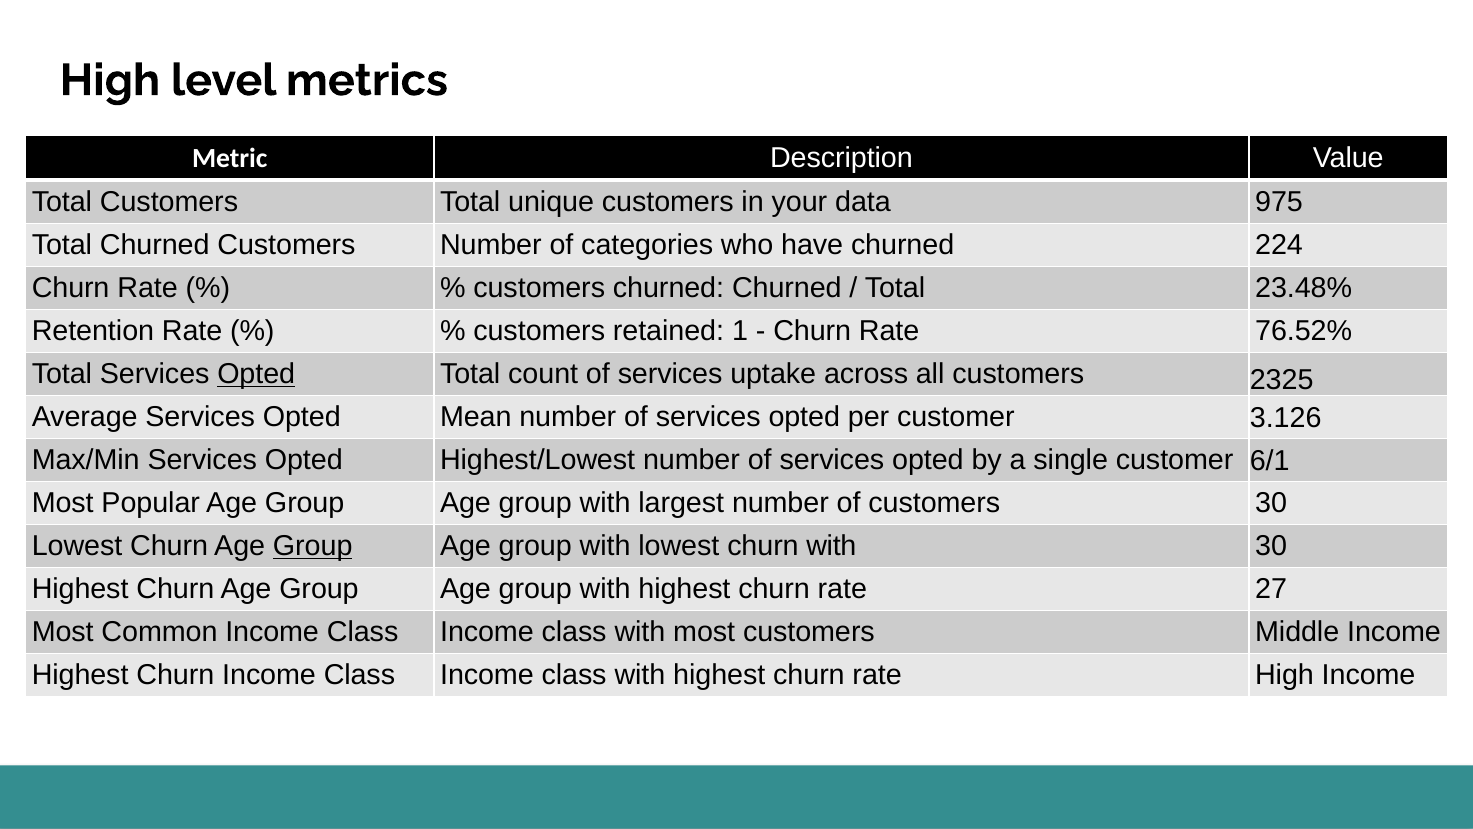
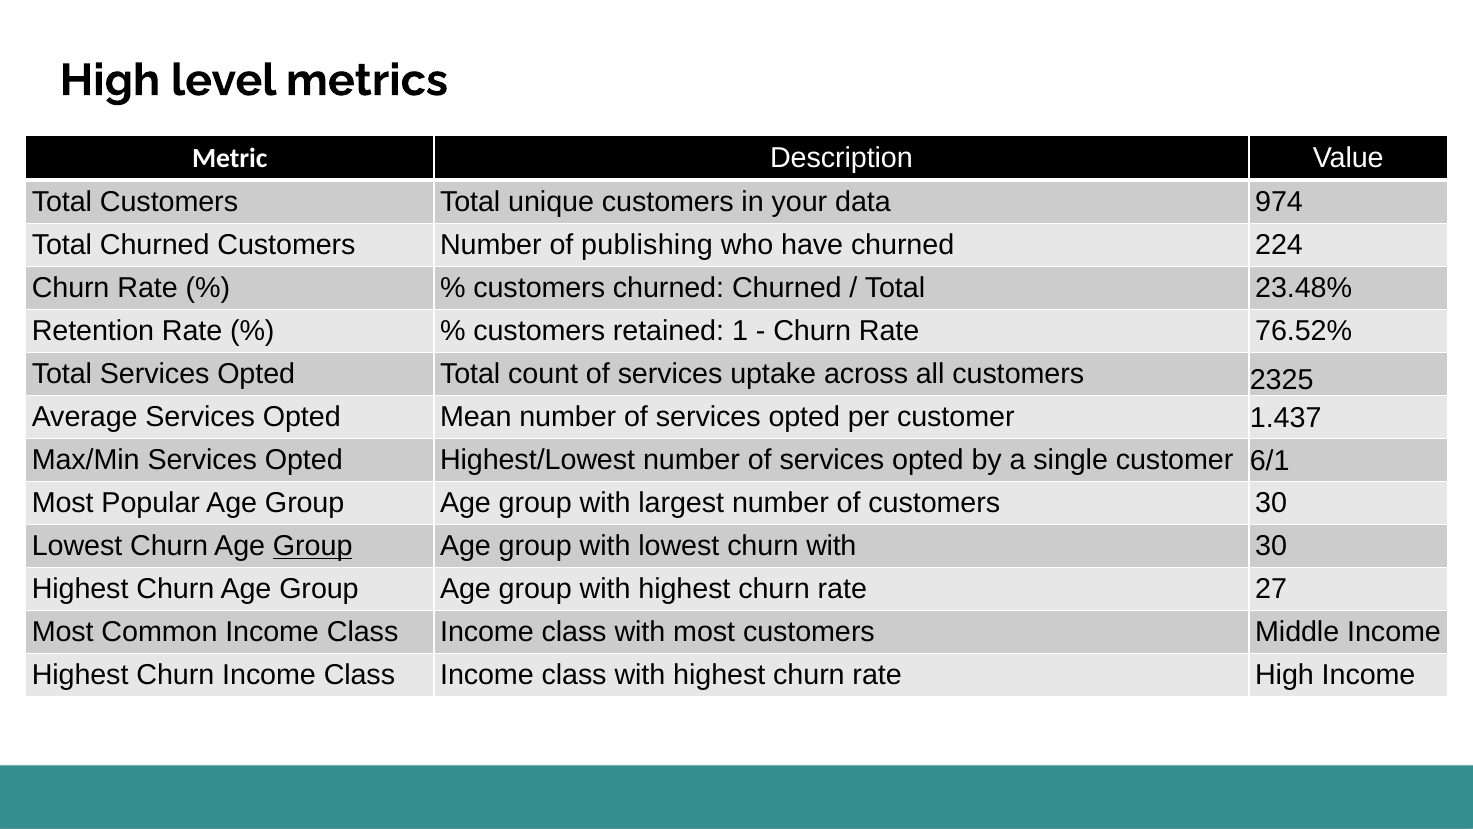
975: 975 -> 974
categories: categories -> publishing
Opted at (256, 374) underline: present -> none
3.126: 3.126 -> 1.437
